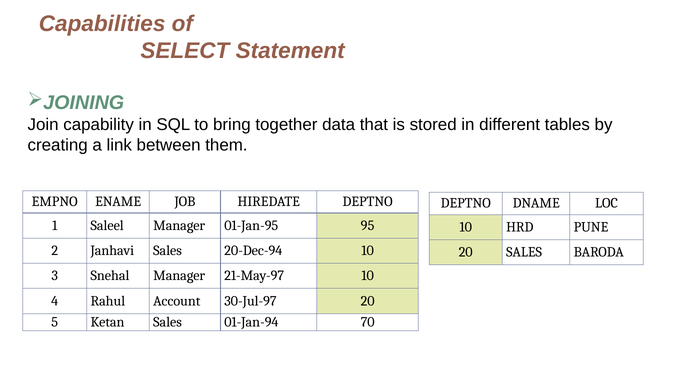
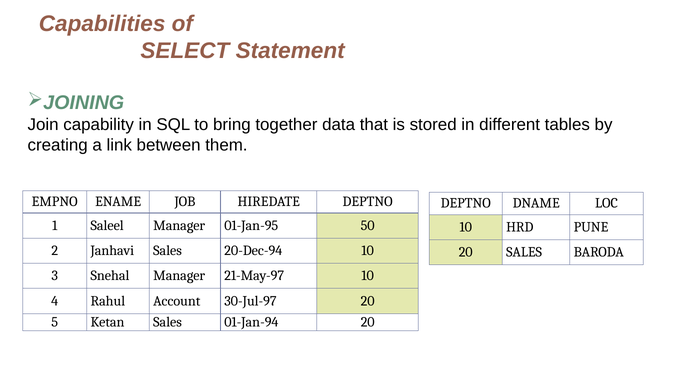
95: 95 -> 50
01-Jan-94 70: 70 -> 20
